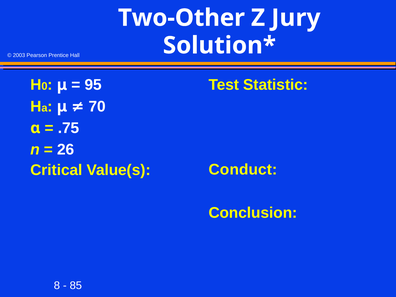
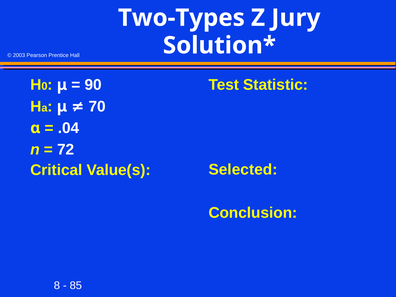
Two-Other: Two-Other -> Two-Types
95: 95 -> 90
.75: .75 -> .04
26: 26 -> 72
Conduct: Conduct -> Selected
